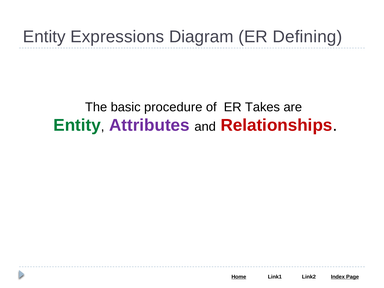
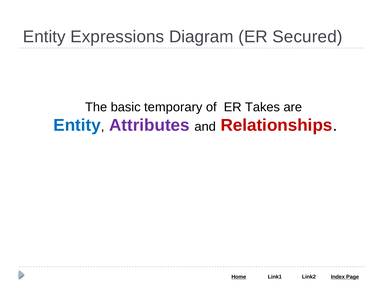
Defining: Defining -> Secured
procedure: procedure -> temporary
Entity at (77, 125) colour: green -> blue
